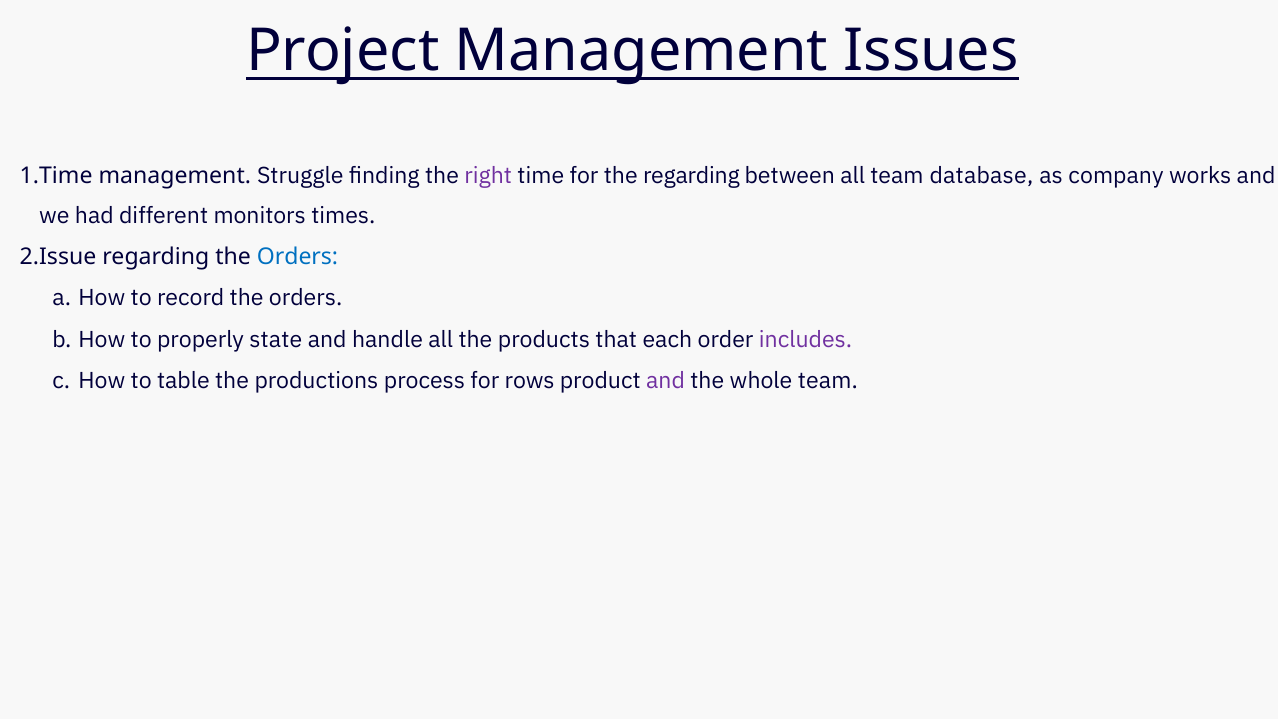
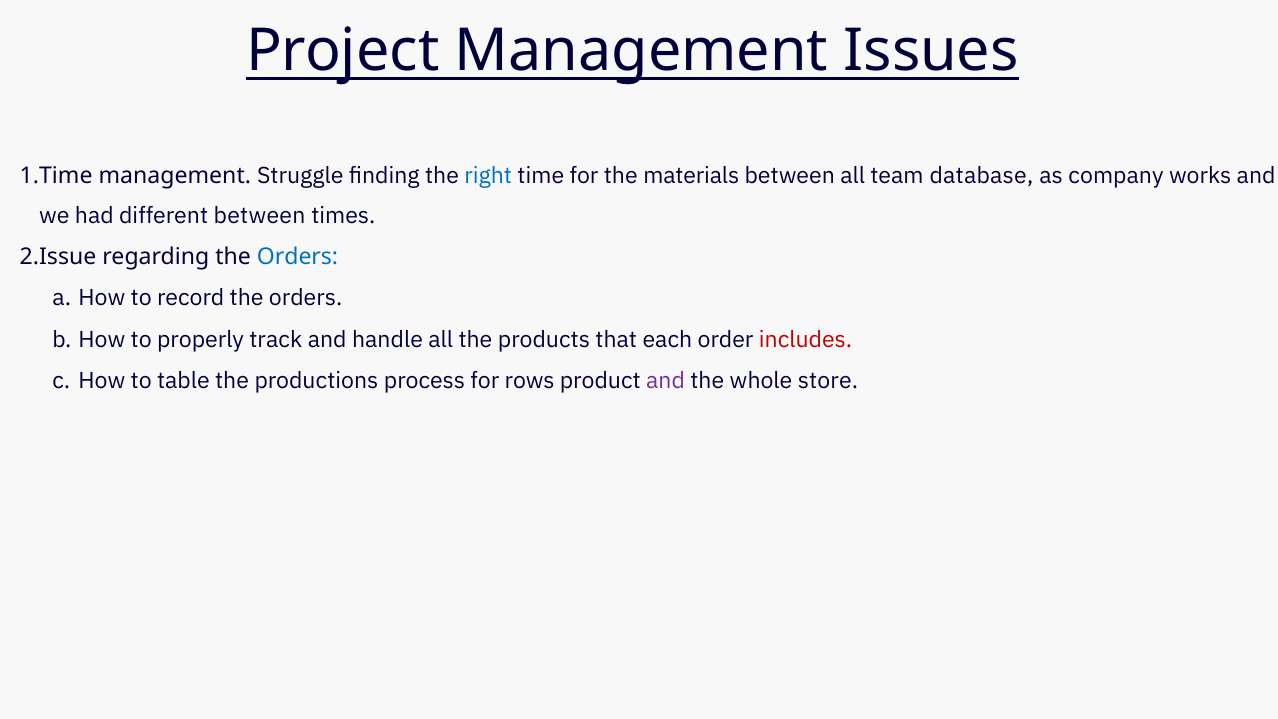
right colour: purple -> blue
the regarding: regarding -> materials
different monitors: monitors -> between
state: state -> track
includes colour: purple -> red
whole team: team -> store
